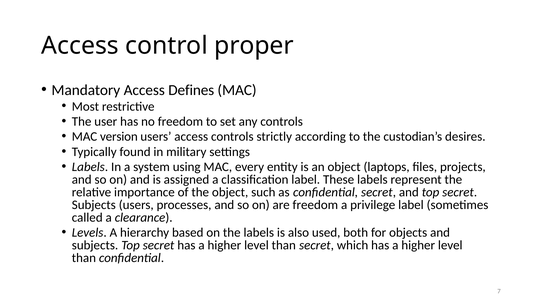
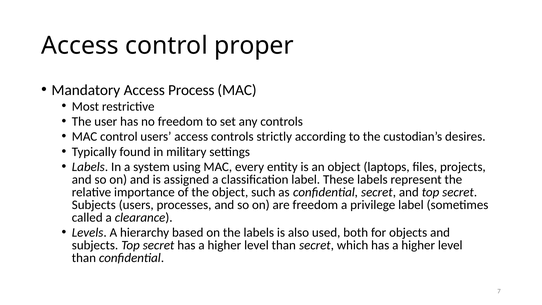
Defines: Defines -> Process
MAC version: version -> control
